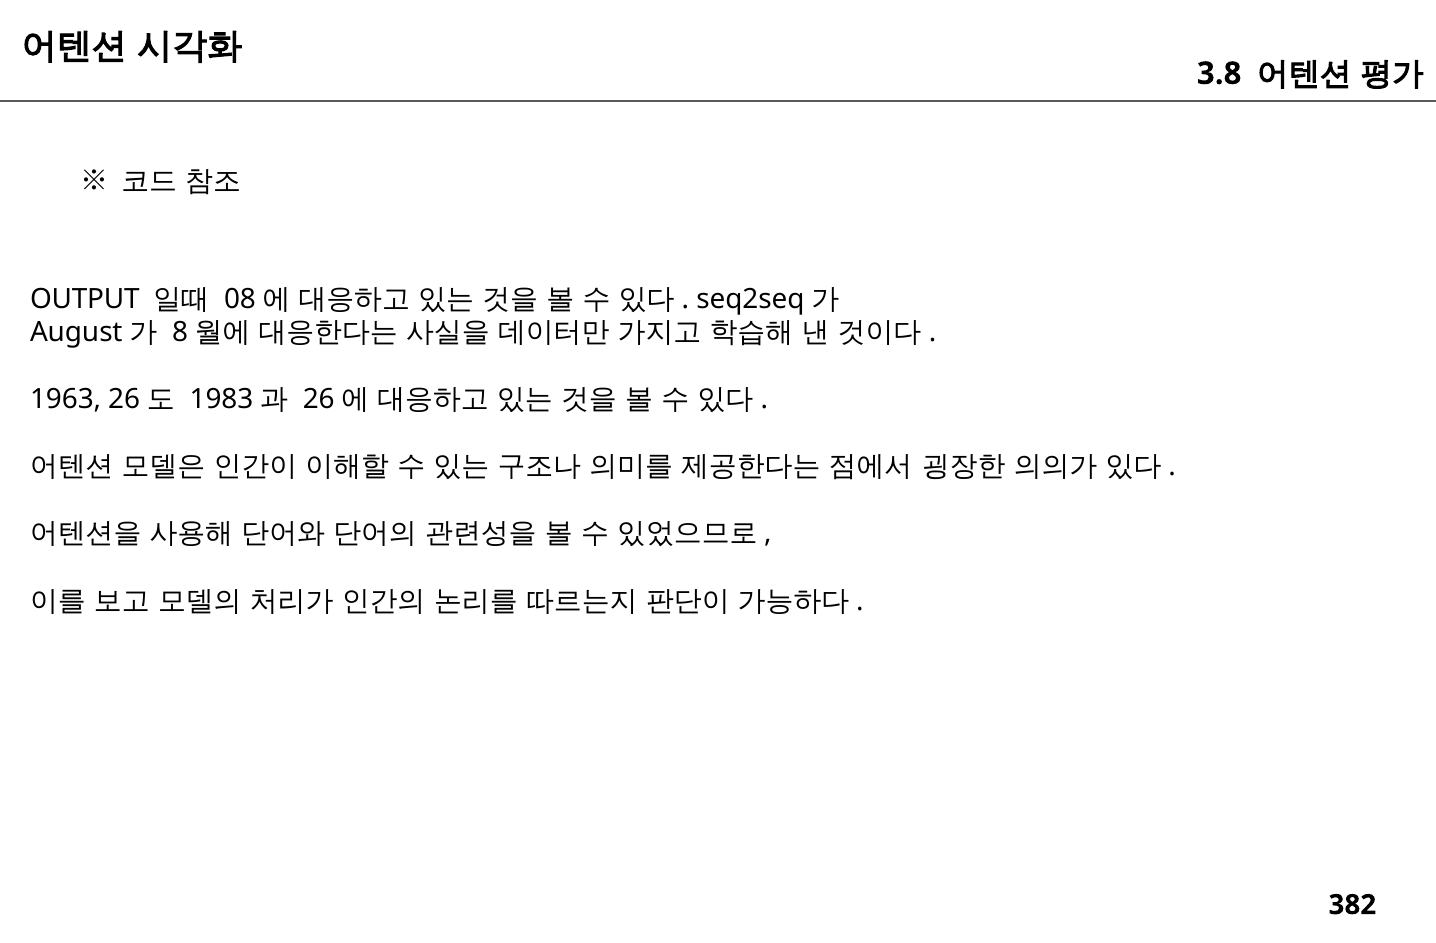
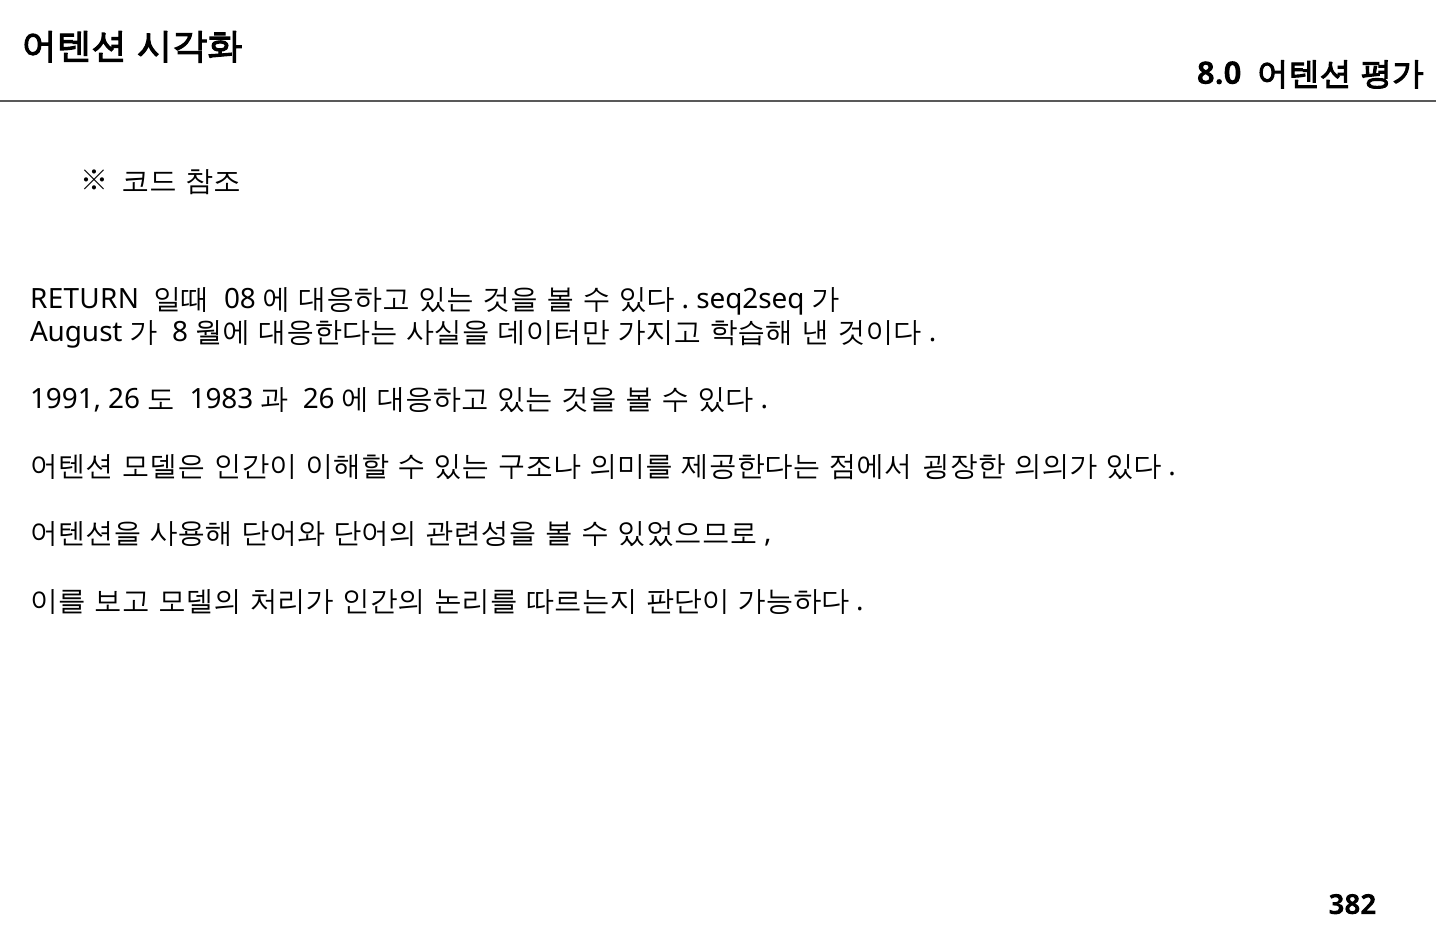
3.8: 3.8 -> 8.0
OUTPUT: OUTPUT -> RETURN
1963: 1963 -> 1991
